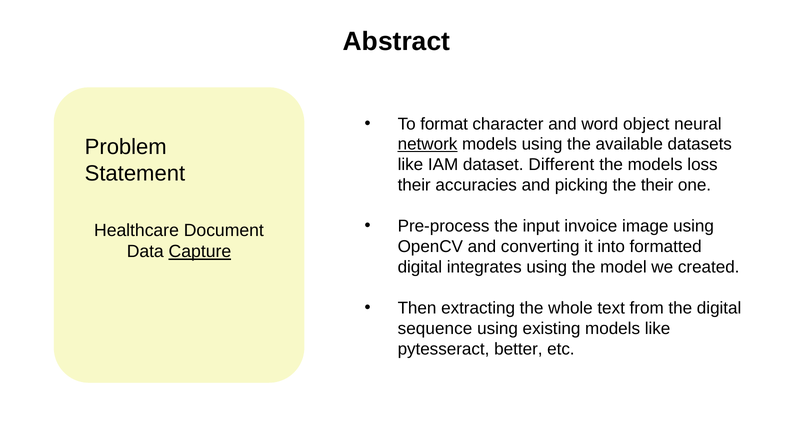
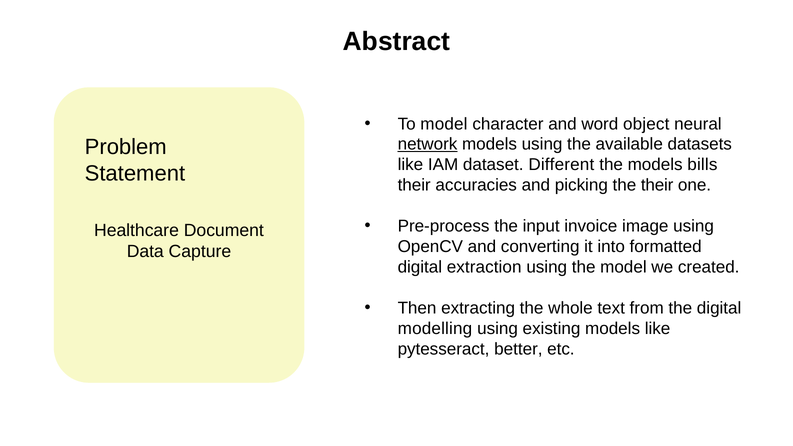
To format: format -> model
loss: loss -> bills
Capture underline: present -> none
integrates: integrates -> extraction
sequence: sequence -> modelling
